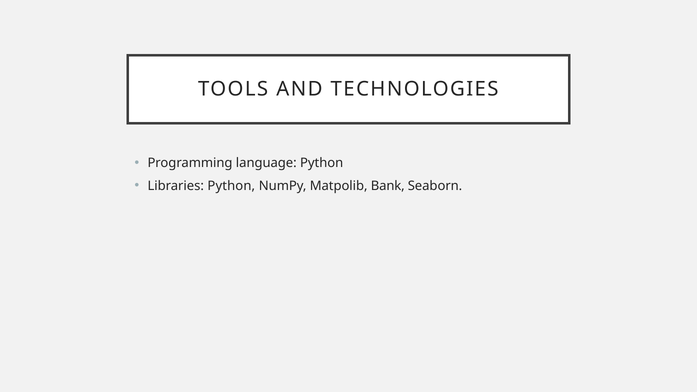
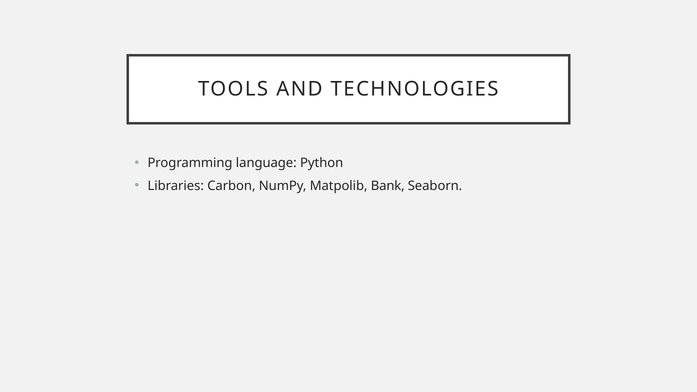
Libraries Python: Python -> Carbon
